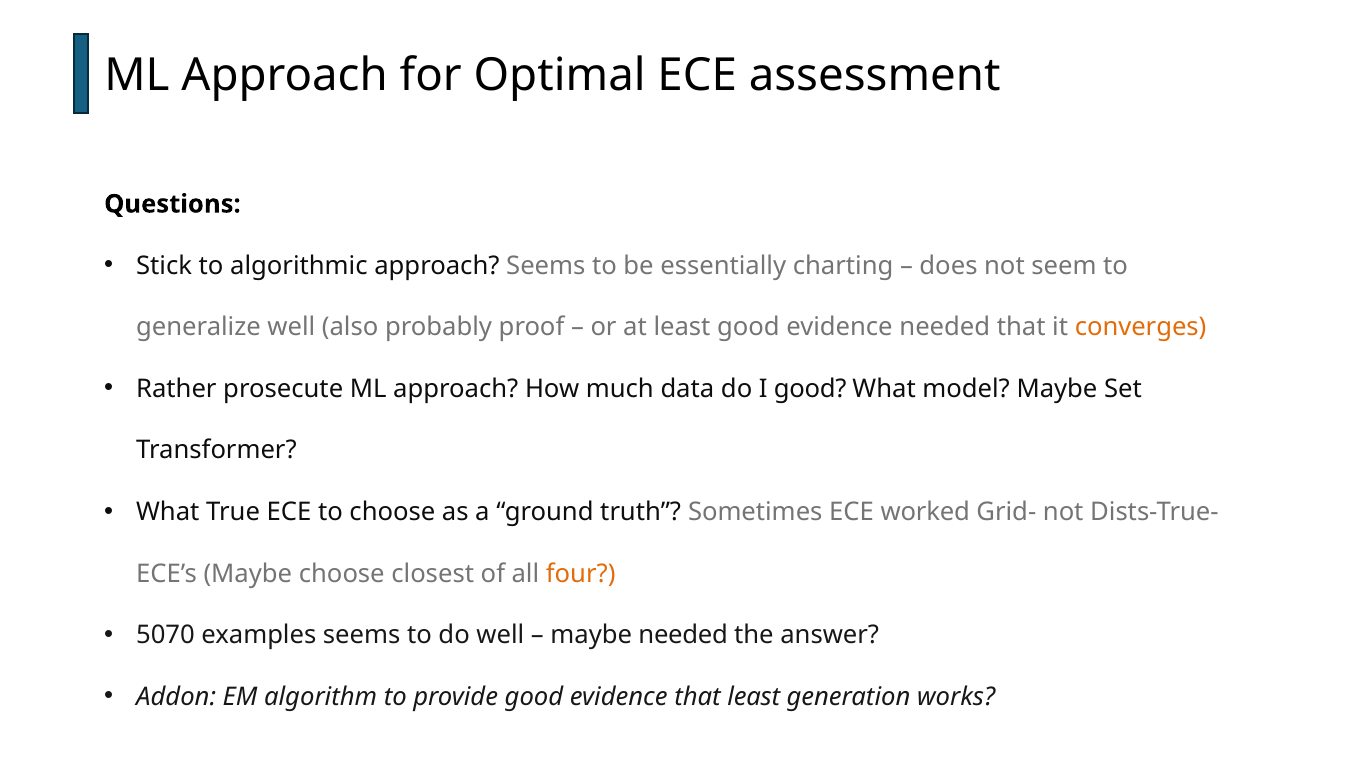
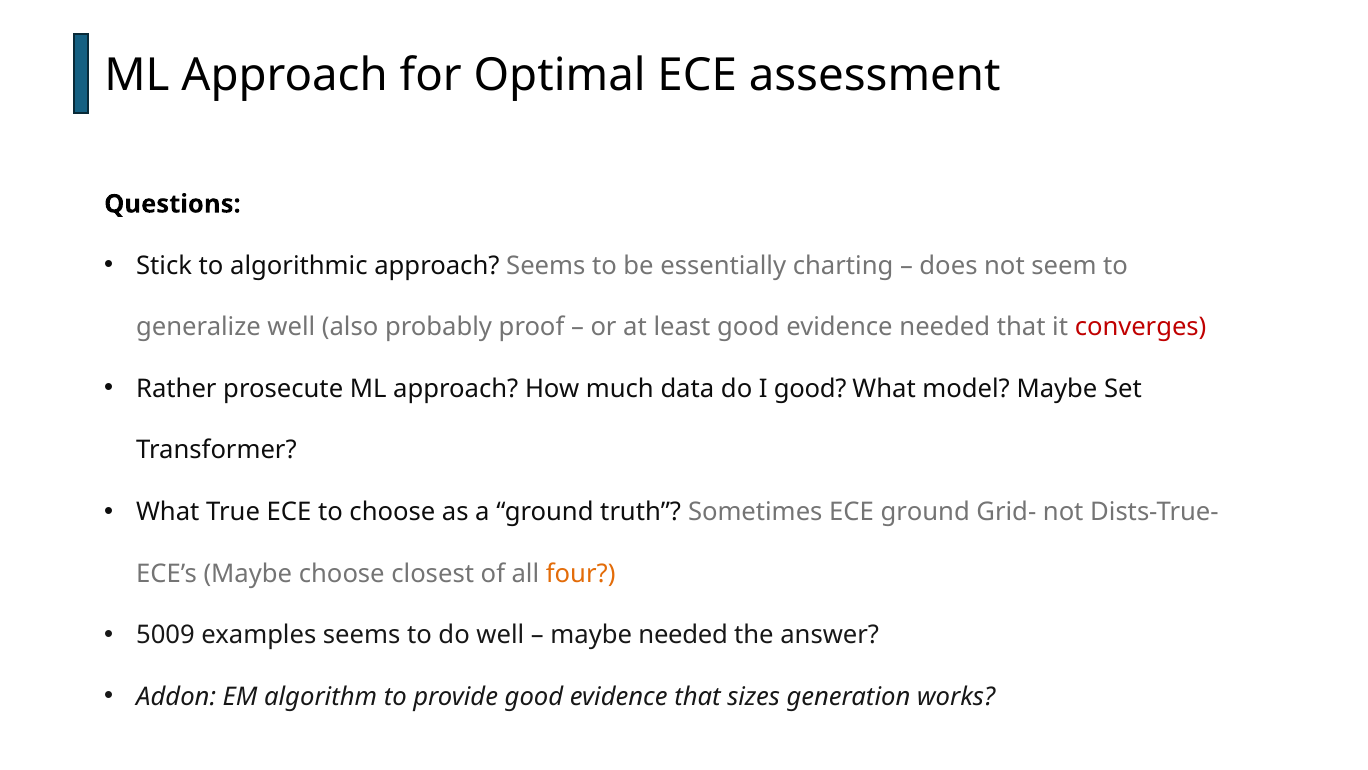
converges colour: orange -> red
ECE worked: worked -> ground
5070: 5070 -> 5009
that least: least -> sizes
